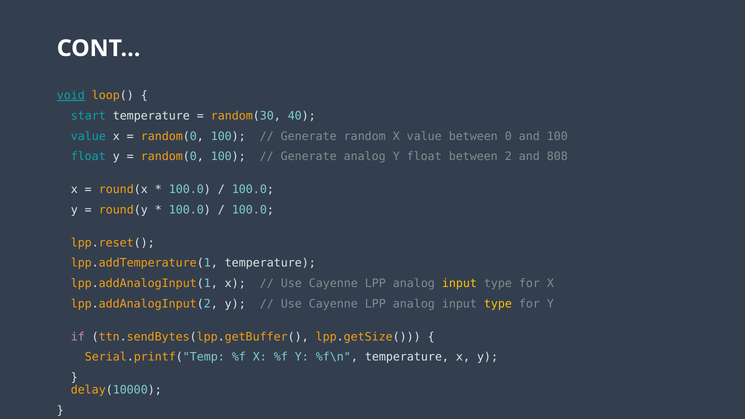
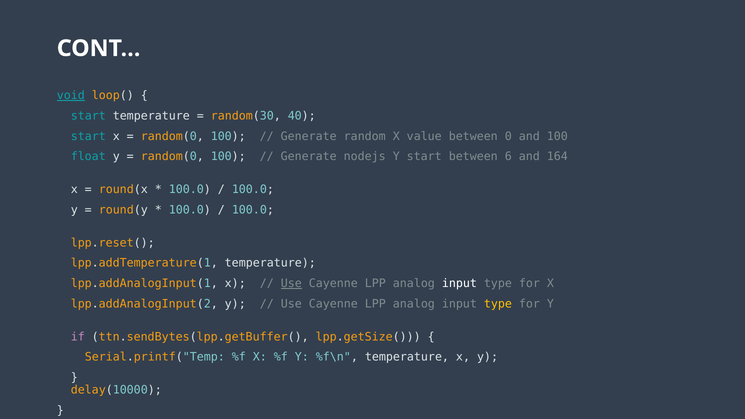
value at (88, 136): value -> start
Generate analog: analog -> nodejs
Y float: float -> start
2: 2 -> 6
808: 808 -> 164
Use at (291, 283) underline: none -> present
input at (459, 283) colour: yellow -> white
